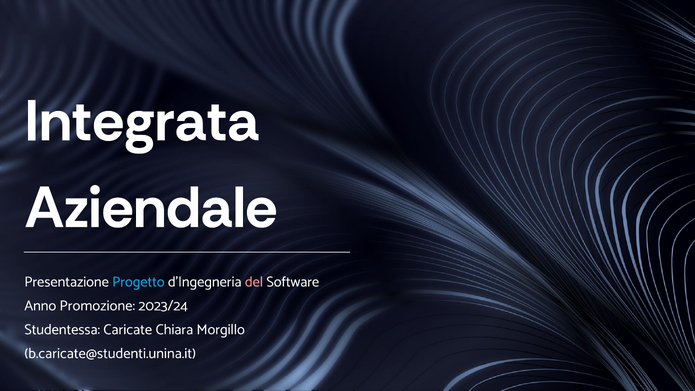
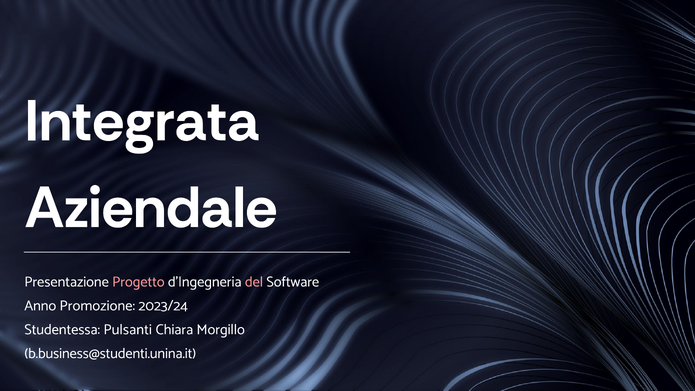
Progetto colour: light blue -> pink
Caricate: Caricate -> Pulsanti
b.caricate@studenti.unina.it: b.caricate@studenti.unina.it -> b.business@studenti.unina.it
